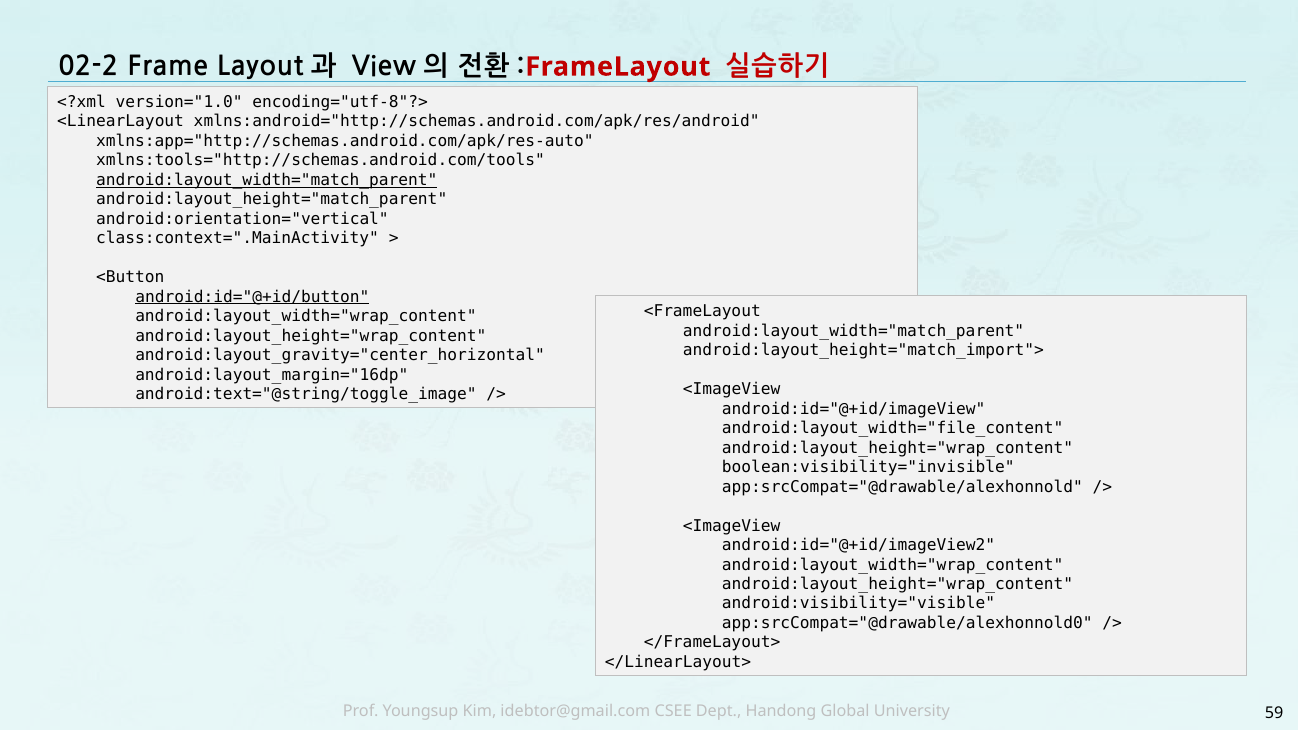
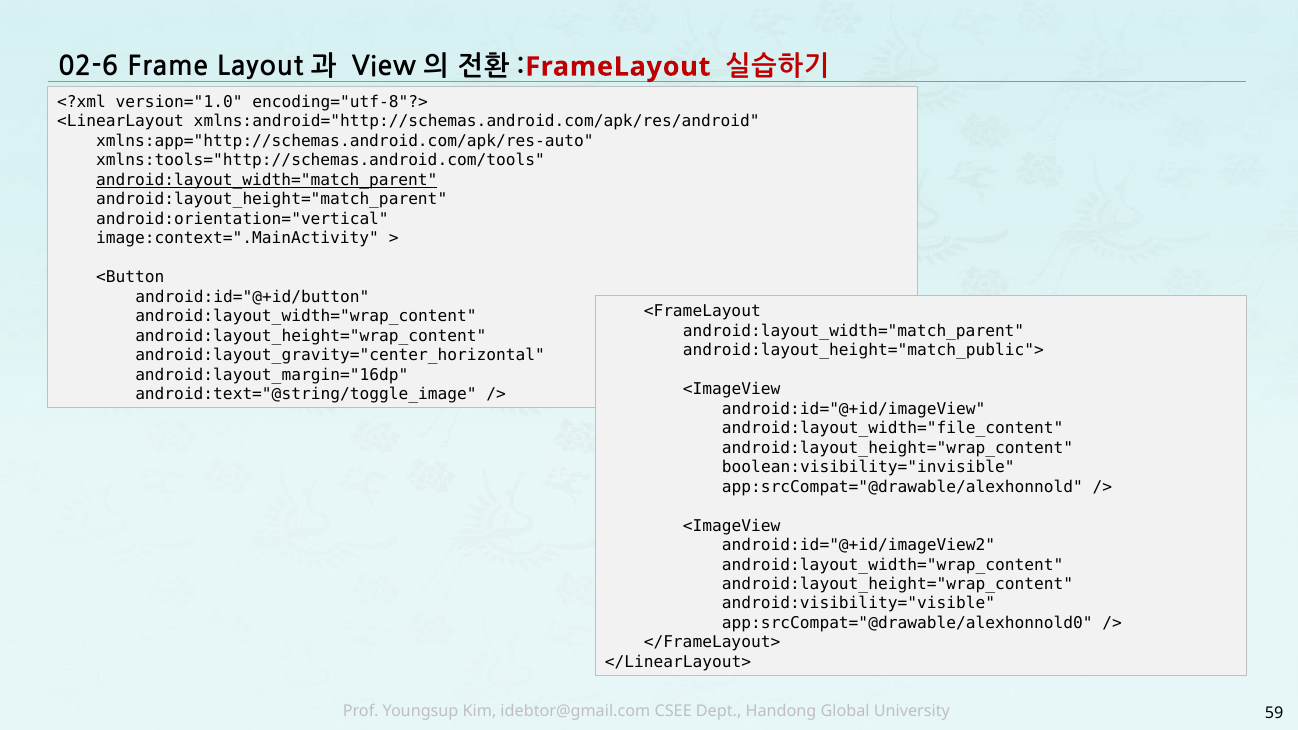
02-2: 02-2 -> 02-6
class:context=".MainActivity: class:context=".MainActivity -> image:context=".MainActivity
android:id="@+id/button underline: present -> none
android:layout_height="match_import">: android:layout_height="match_import"> -> android:layout_height="match_public">
